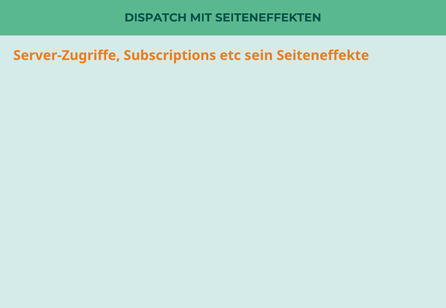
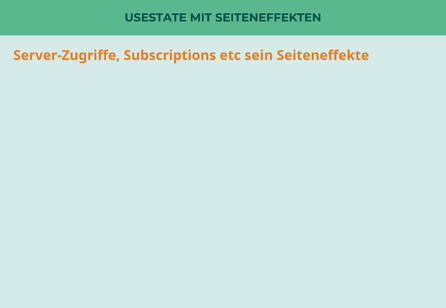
DISPATCH: DISPATCH -> USESTATE
